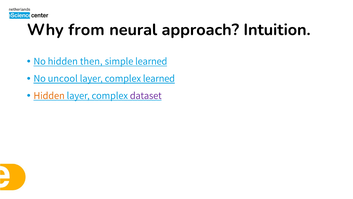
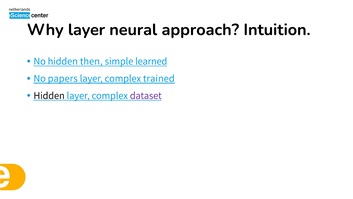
Why from: from -> layer
uncool: uncool -> papers
complex learned: learned -> trained
Hidden at (49, 95) colour: orange -> black
